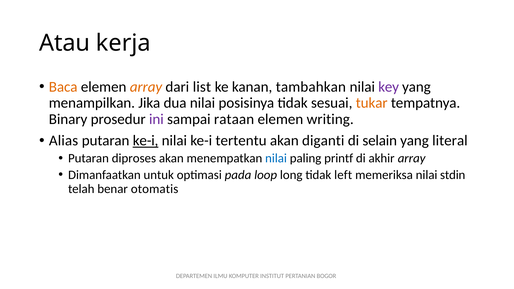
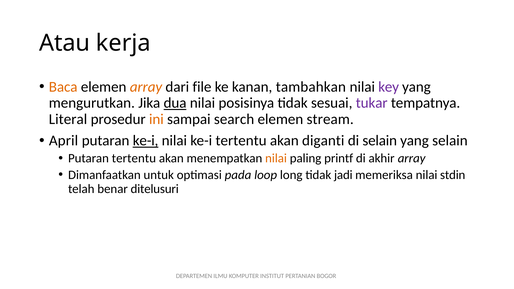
list: list -> file
menampilkan: menampilkan -> mengurutkan
dua underline: none -> present
tukar colour: orange -> purple
Binary: Binary -> Literal
ini colour: purple -> orange
rataan: rataan -> search
writing: writing -> stream
Alias: Alias -> April
yang literal: literal -> selain
Putaran diproses: diproses -> tertentu
nilai at (276, 158) colour: blue -> orange
left: left -> jadi
otomatis: otomatis -> ditelusuri
